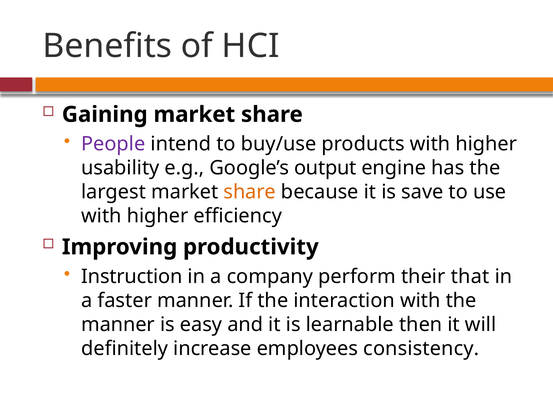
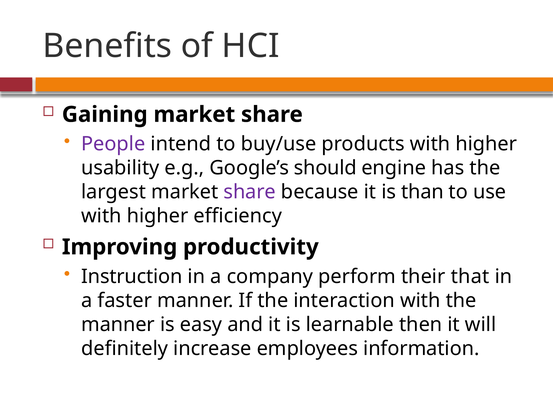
output: output -> should
share at (250, 192) colour: orange -> purple
save: save -> than
consistency: consistency -> information
